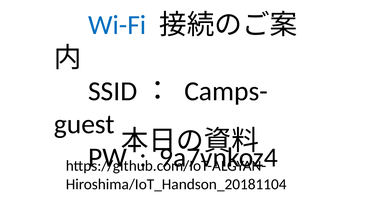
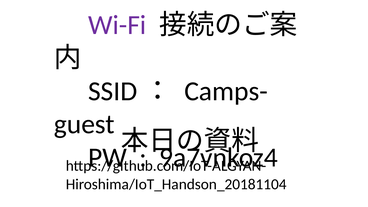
Wi-Fi colour: blue -> purple
